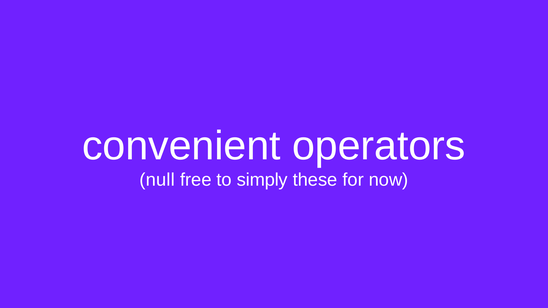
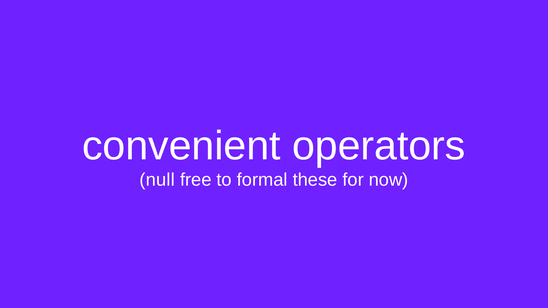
simply: simply -> formal
